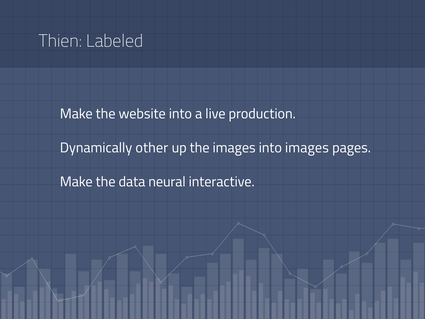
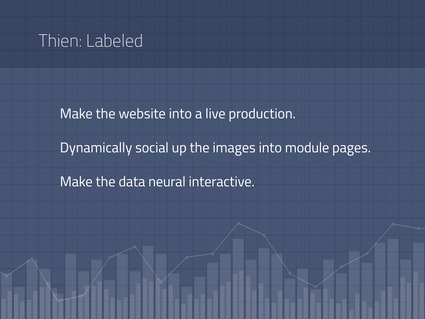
other: other -> social
into images: images -> module
